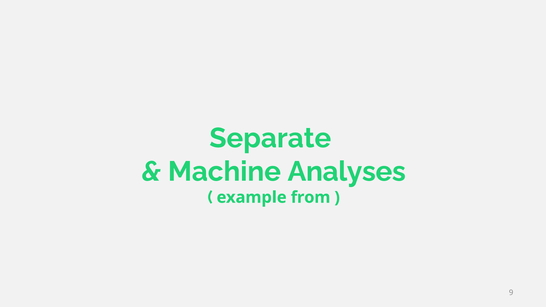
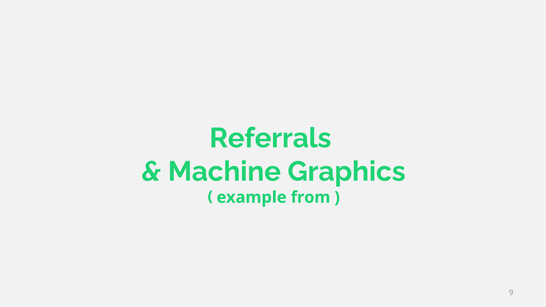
Separate: Separate -> Referrals
Analyses: Analyses -> Graphics
